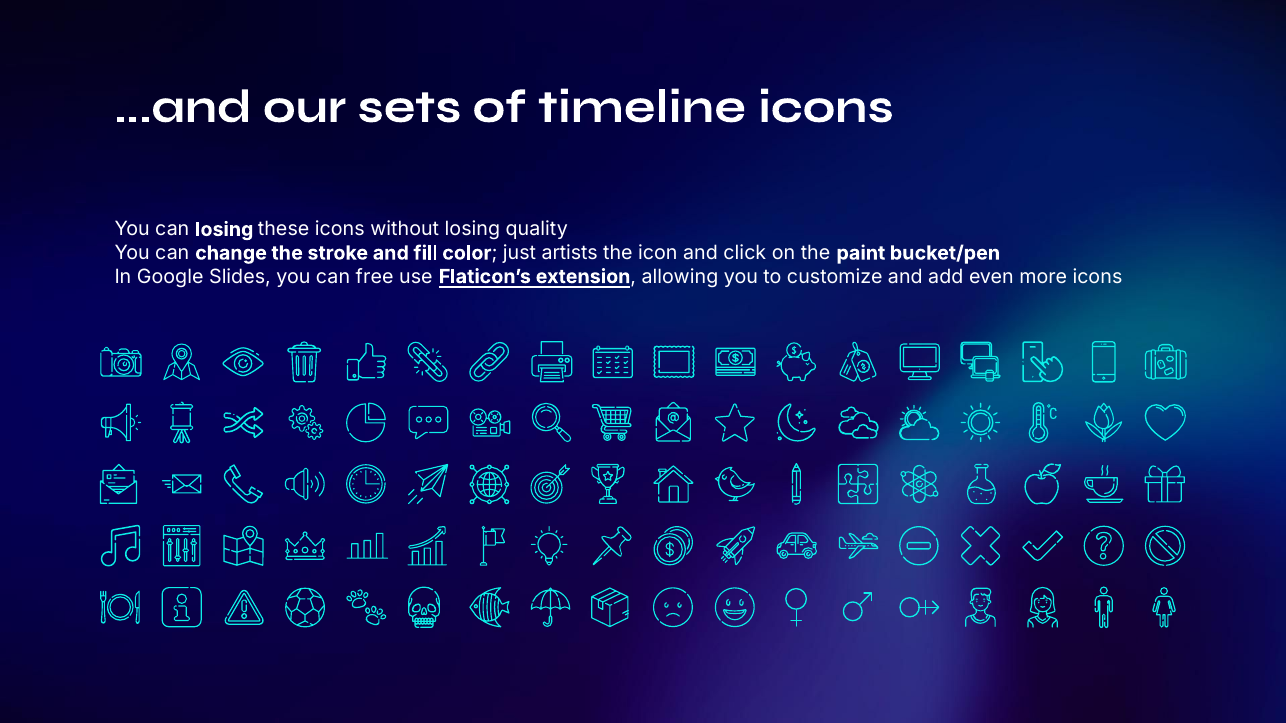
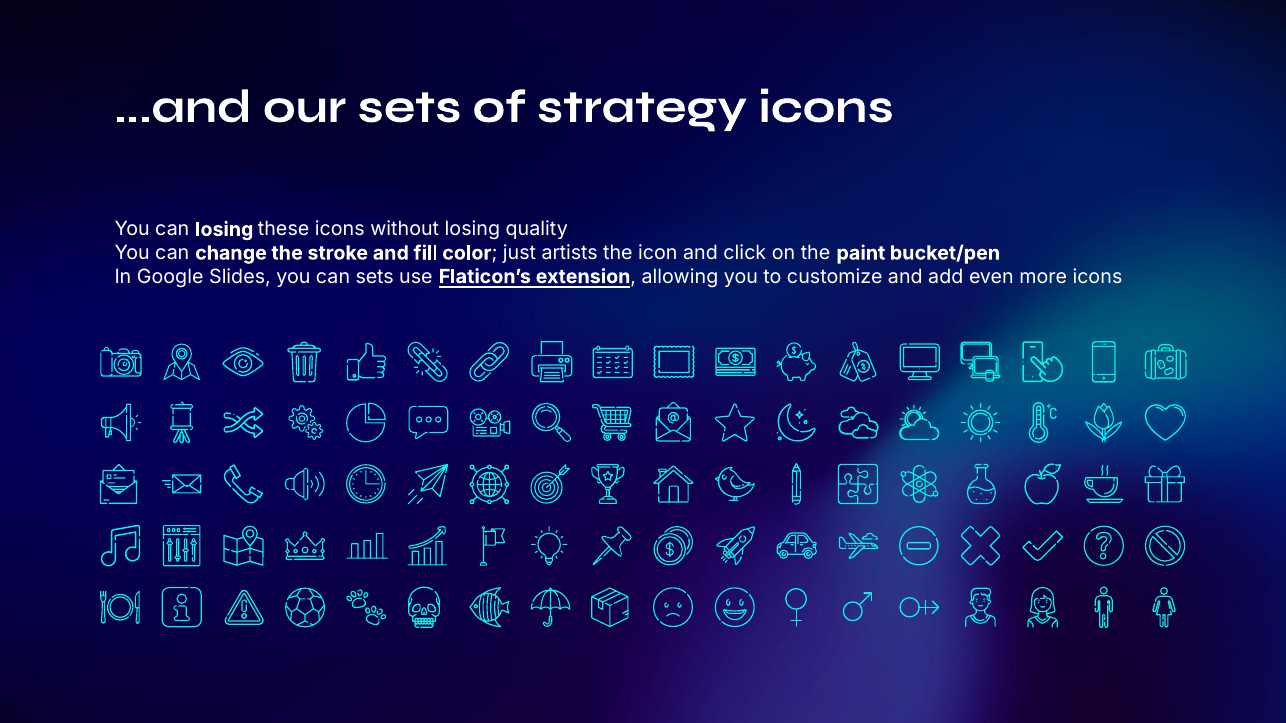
timeline: timeline -> strategy
can free: free -> sets
